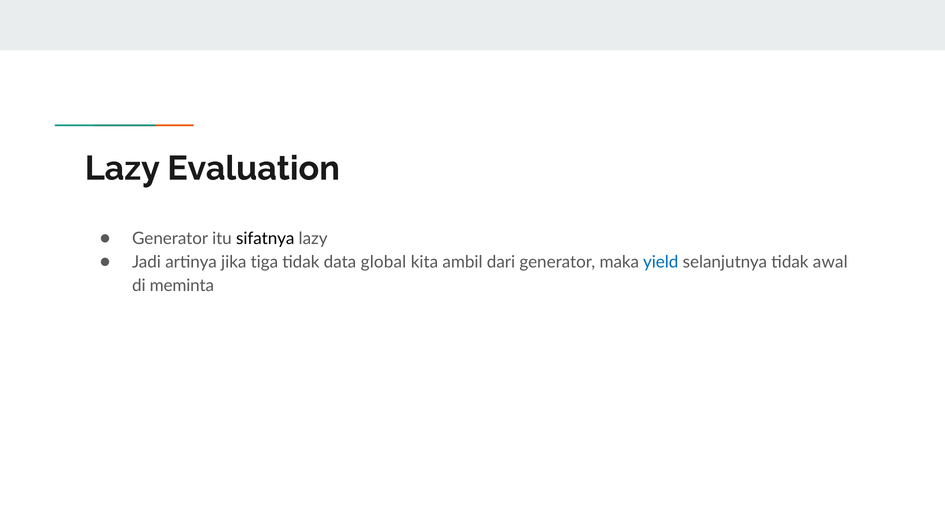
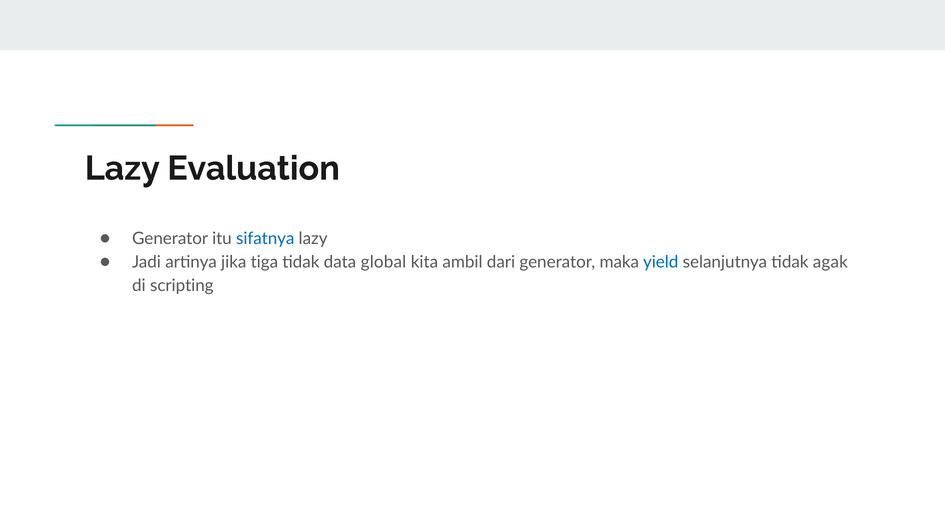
sifatnya colour: black -> blue
awal: awal -> agak
meminta: meminta -> scripting
